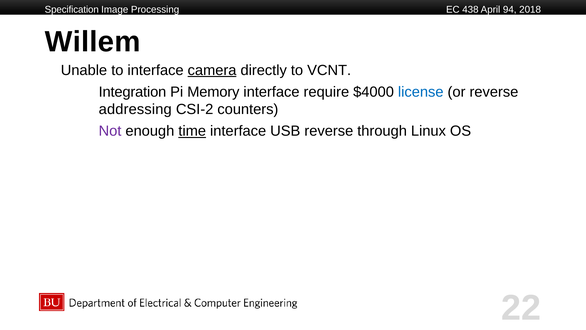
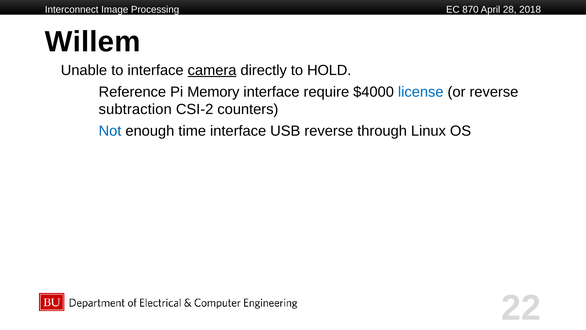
Specification: Specification -> Interconnect
438: 438 -> 870
94: 94 -> 28
VCNT: VCNT -> HOLD
Integration: Integration -> Reference
addressing: addressing -> subtraction
Not colour: purple -> blue
time underline: present -> none
